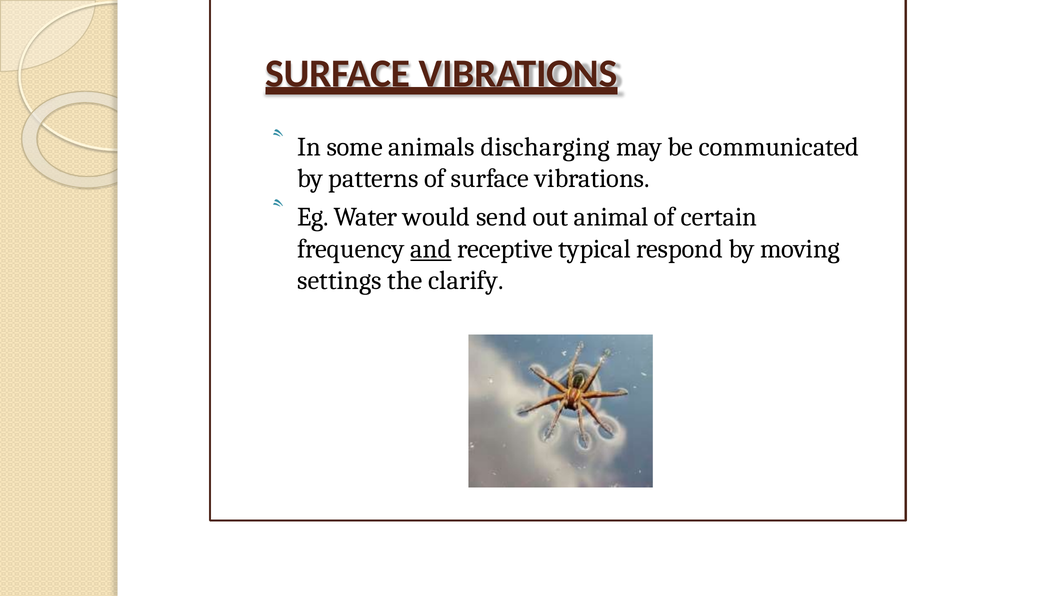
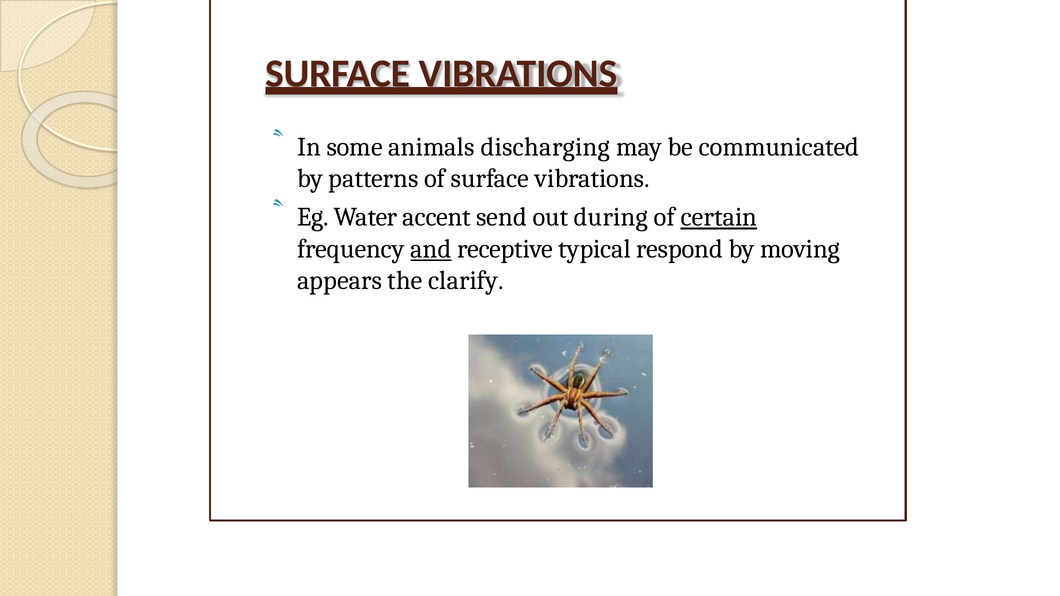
would: would -> accent
animal: animal -> during
certain underline: none -> present
settings: settings -> appears
